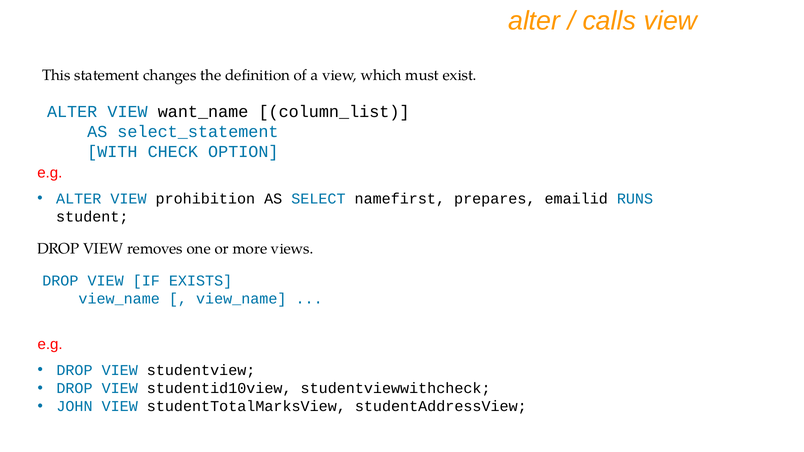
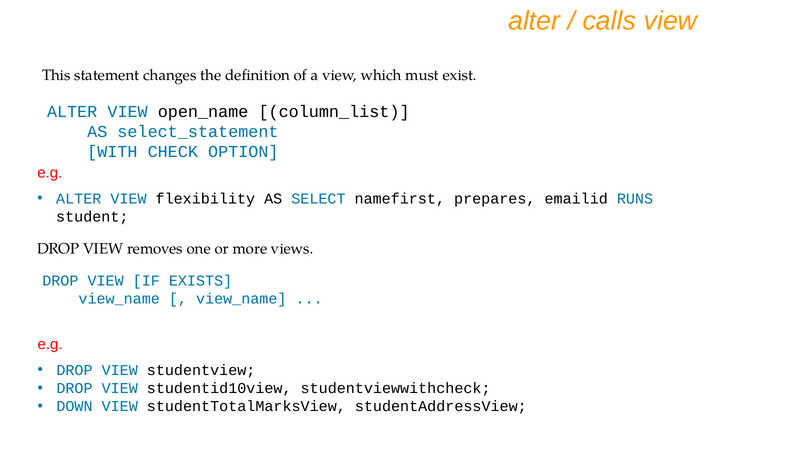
want_name: want_name -> open_name
prohibition: prohibition -> flexibility
JOHN: JOHN -> DOWN
